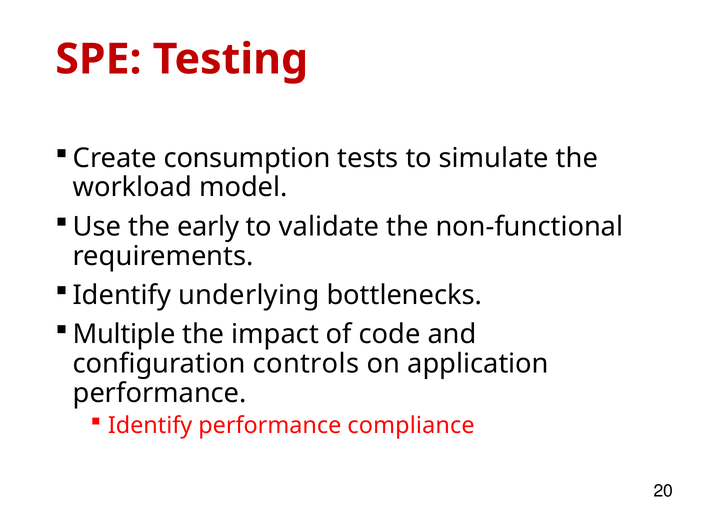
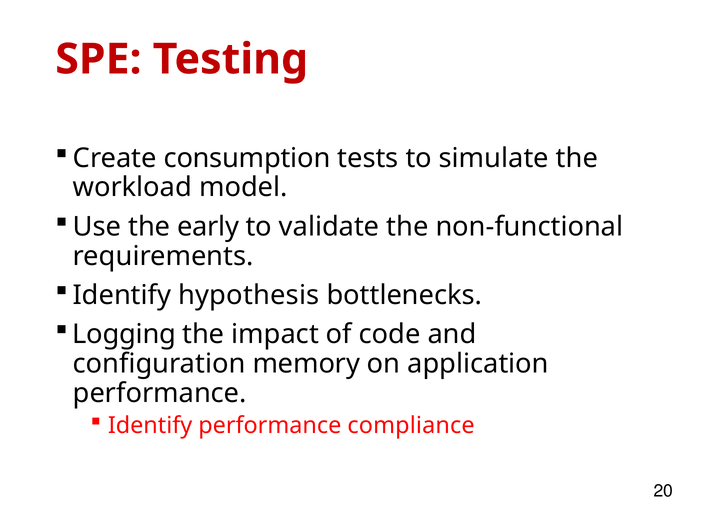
underlying: underlying -> hypothesis
Multiple: Multiple -> Logging
controls: controls -> memory
